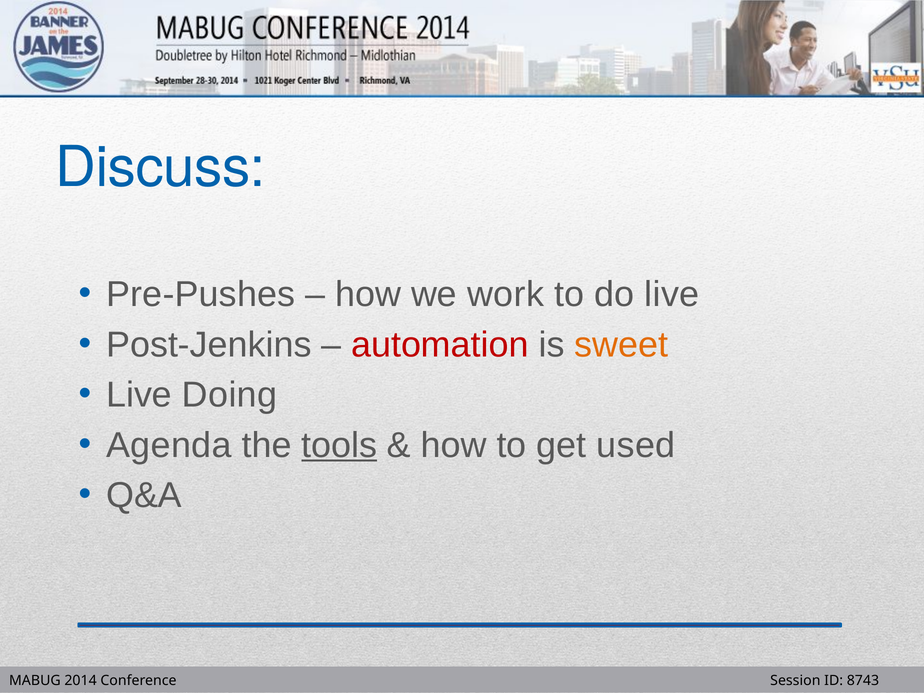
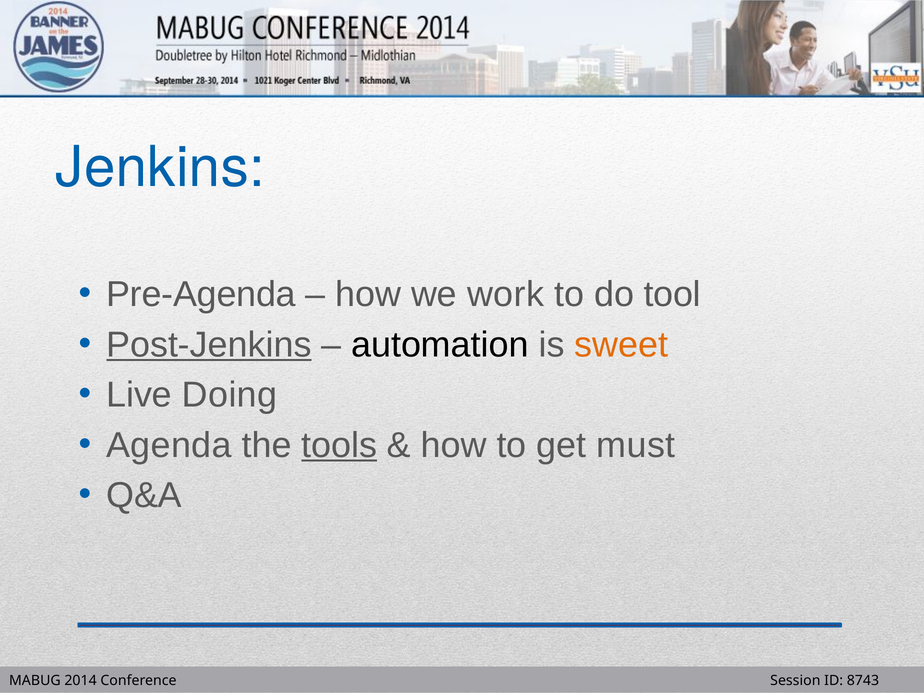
Discuss: Discuss -> Jenkins
Pre-Pushes: Pre-Pushes -> Pre-Agenda
do live: live -> tool
Post-Jenkins underline: none -> present
automation colour: red -> black
used: used -> must
